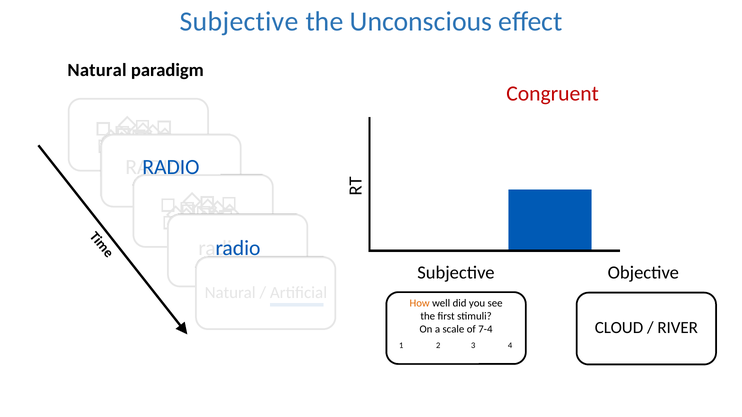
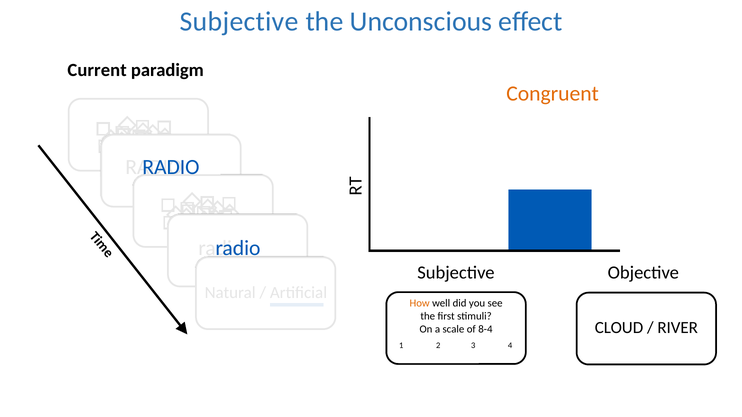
Natural at (97, 70): Natural -> Current
Congruent colour: red -> orange
7-4: 7-4 -> 8-4
